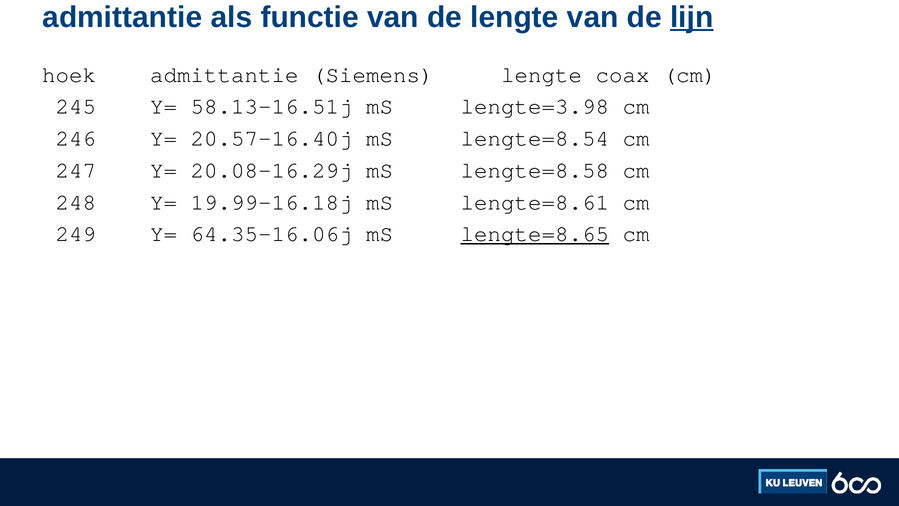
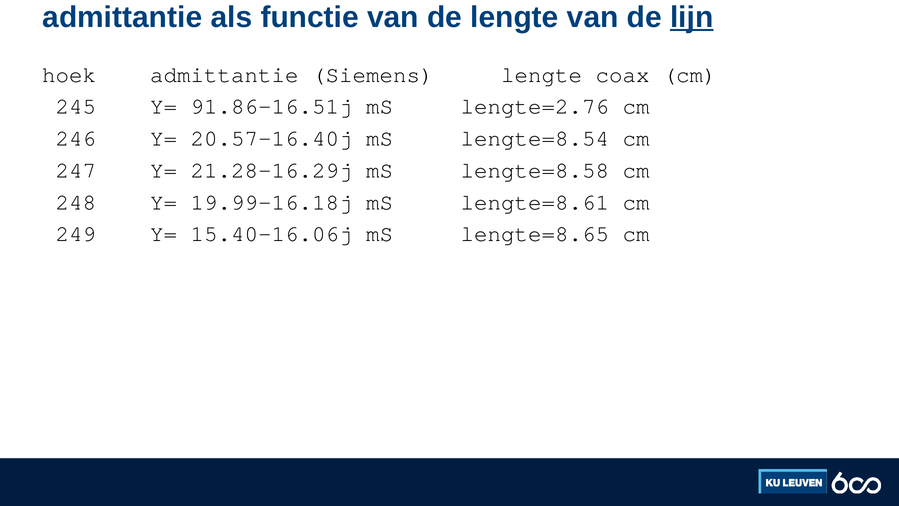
58.13-16.51j: 58.13-16.51j -> 91.86-16.51j
lengte=3.98: lengte=3.98 -> lengte=2.76
20.08-16.29j: 20.08-16.29j -> 21.28-16.29j
64.35-16.06j: 64.35-16.06j -> 15.40-16.06j
lengte=8.65 underline: present -> none
